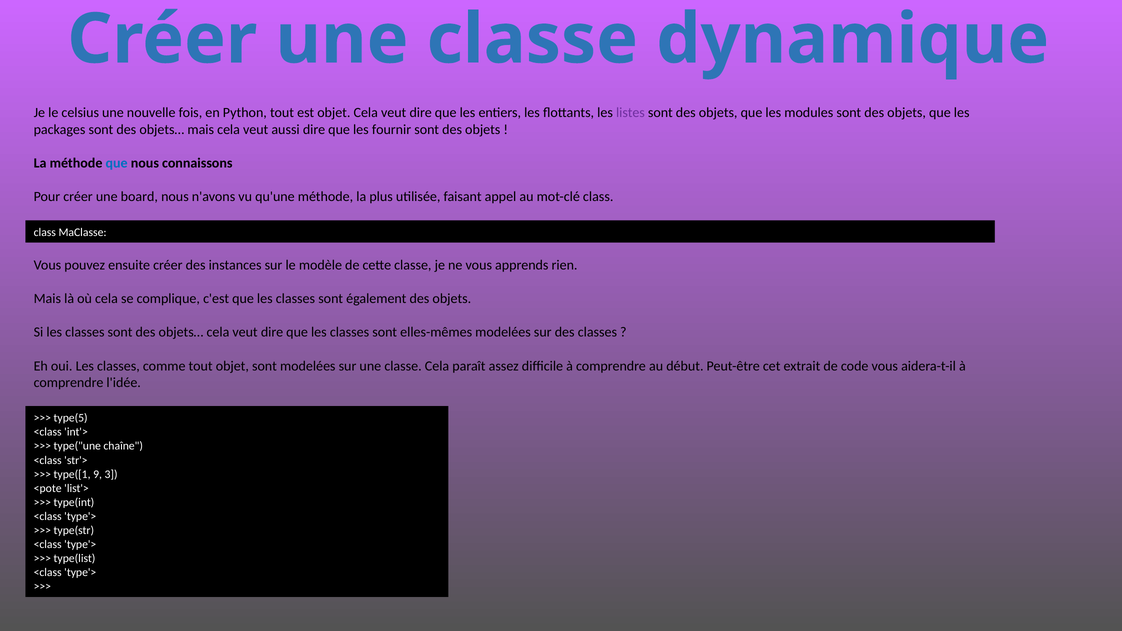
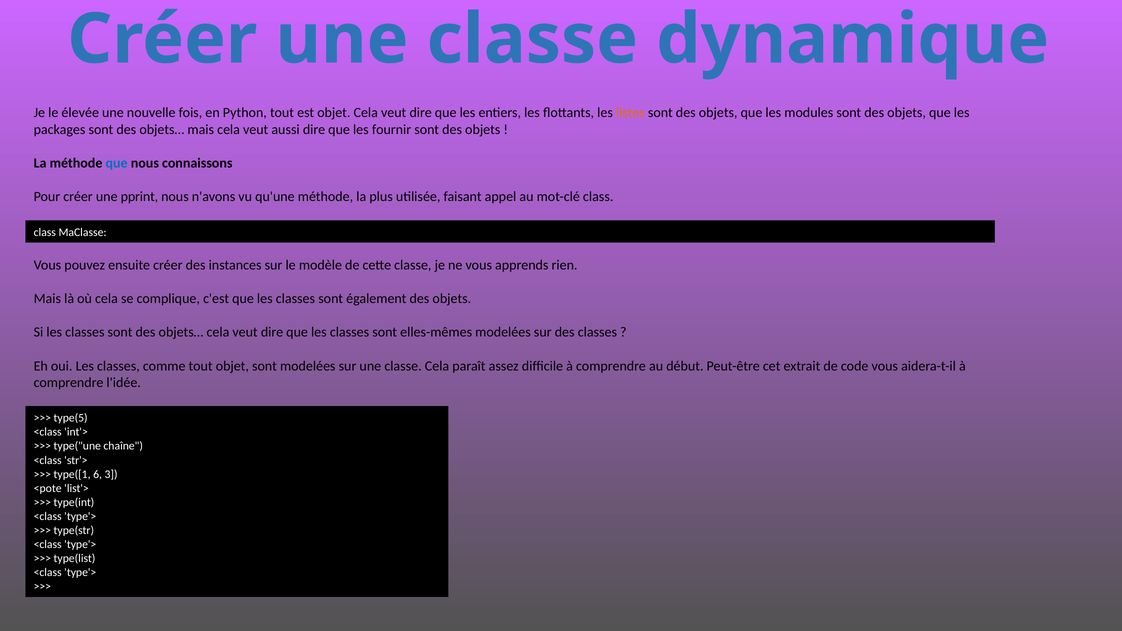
celsius: celsius -> élevée
listes colour: purple -> orange
board: board -> pprint
9: 9 -> 6
